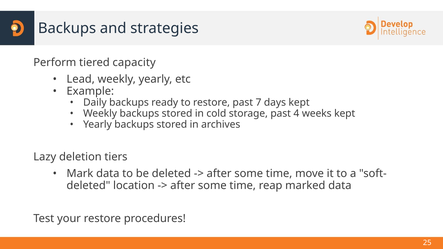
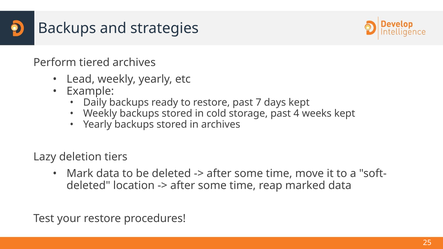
tiered capacity: capacity -> archives
